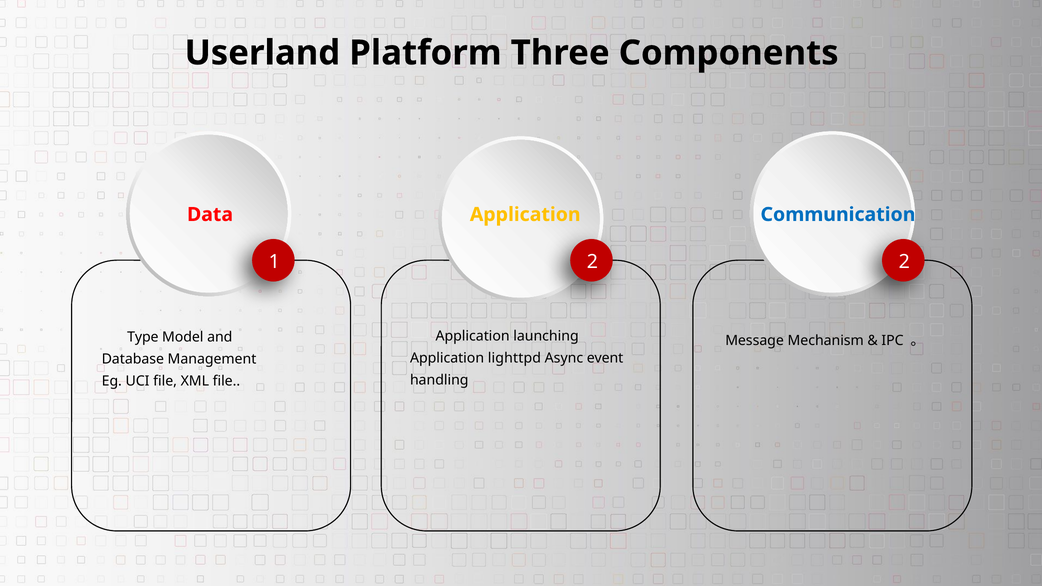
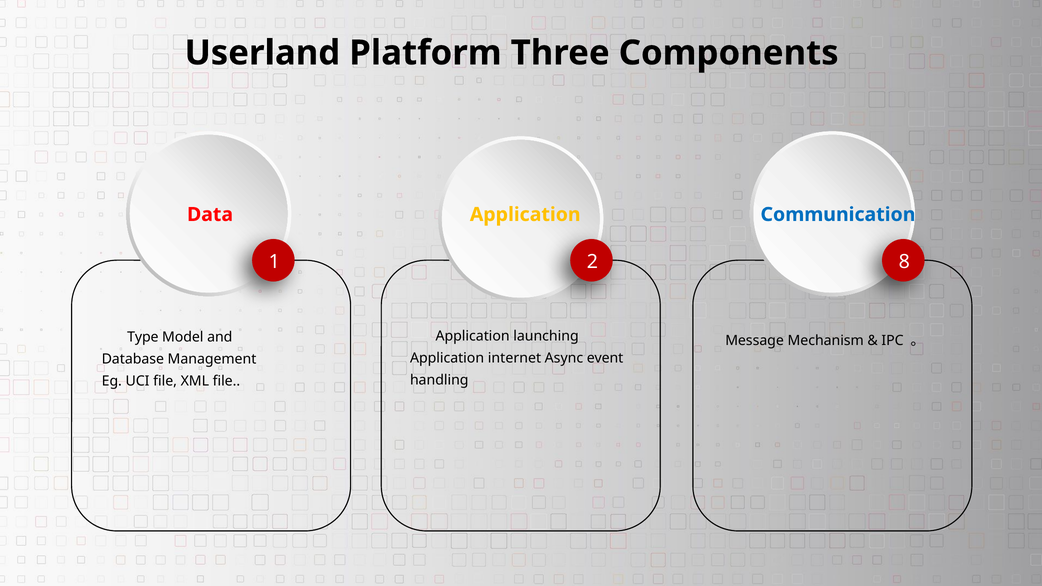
2 2: 2 -> 8
lighttpd: lighttpd -> internet
